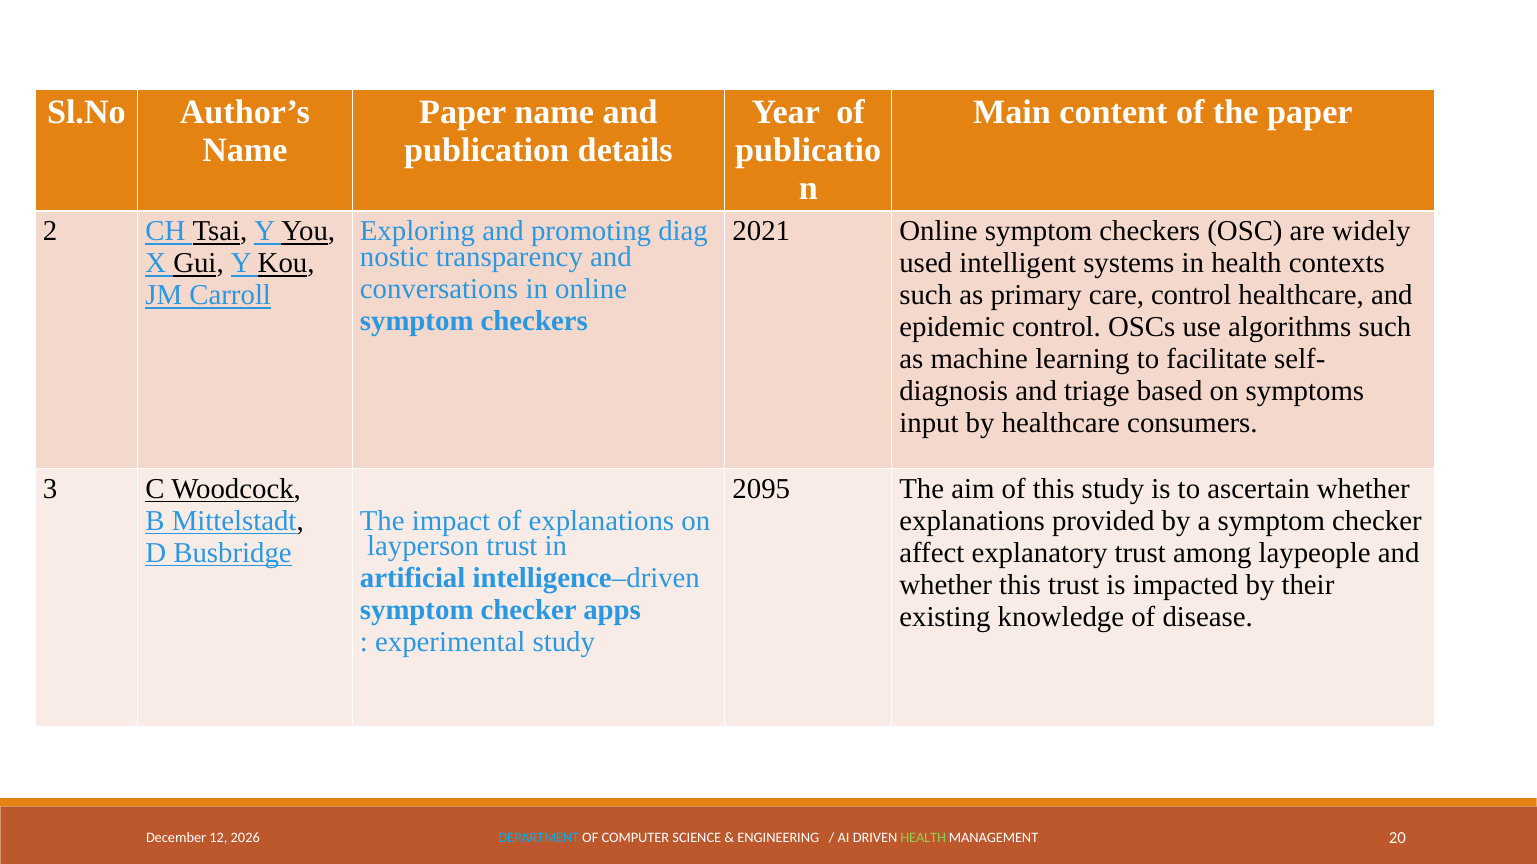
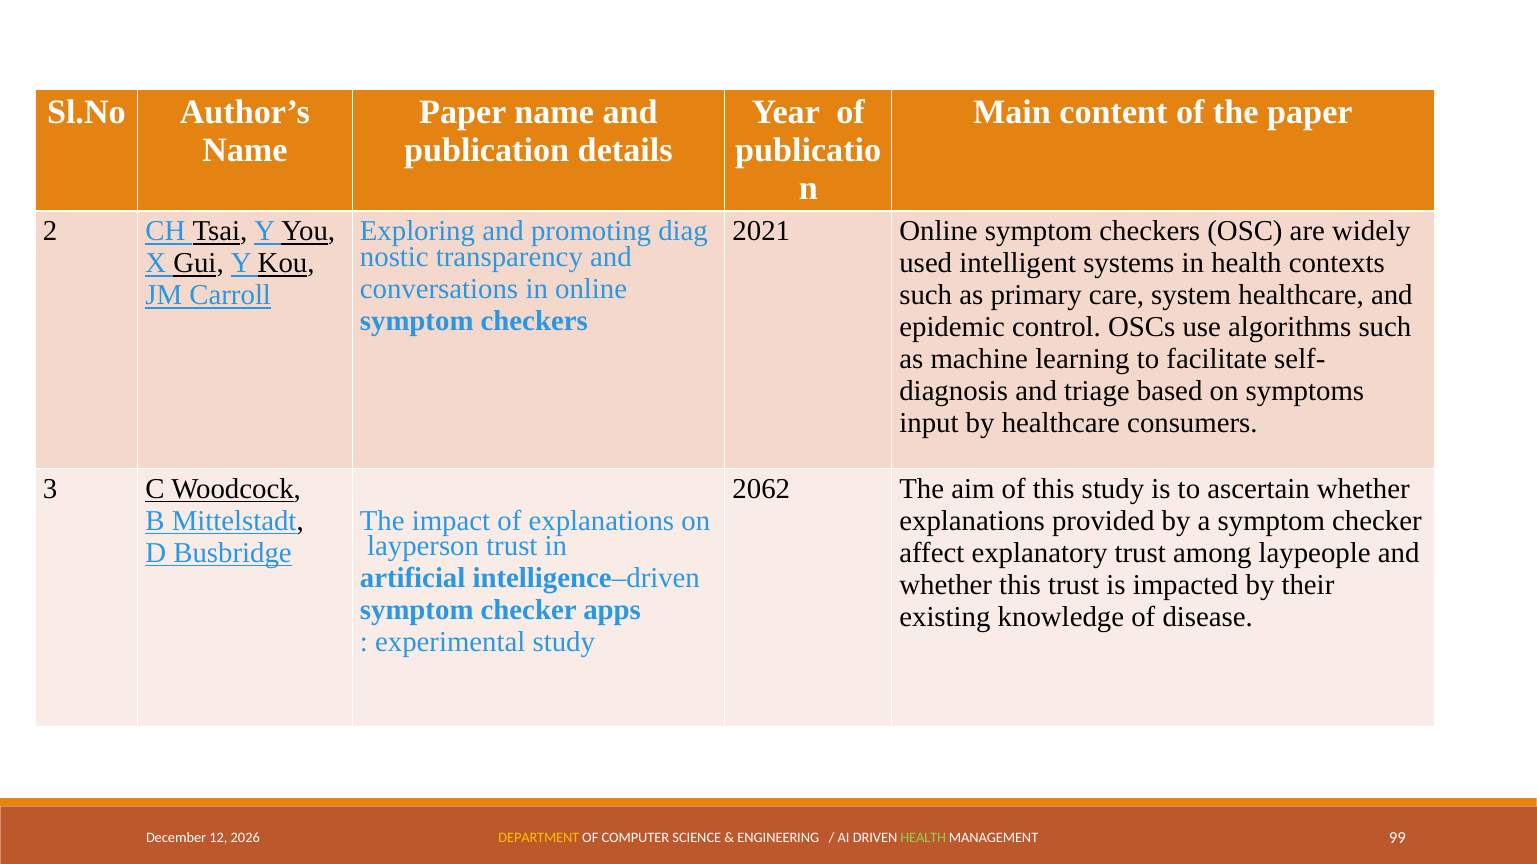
care control: control -> system
2095: 2095 -> 2062
DEPARTMENT colour: light blue -> yellow
20: 20 -> 99
